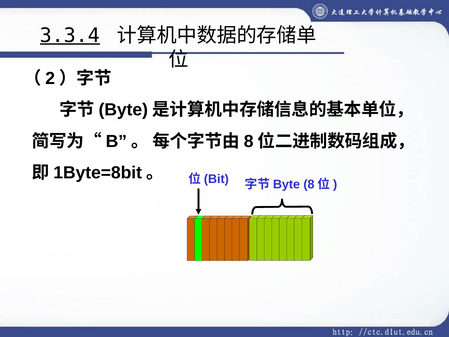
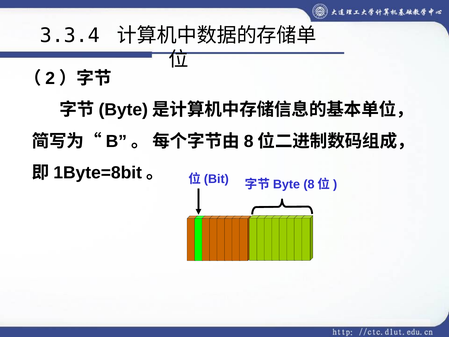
3.3.4 underline: present -> none
